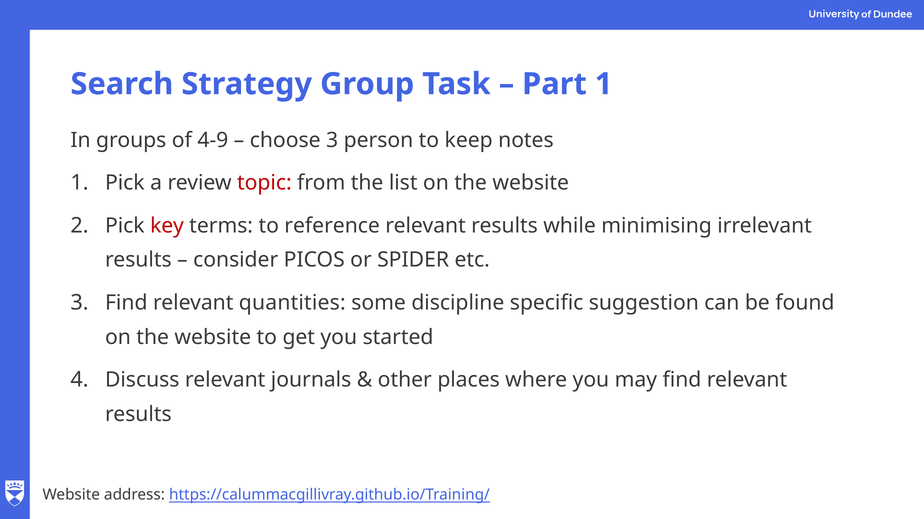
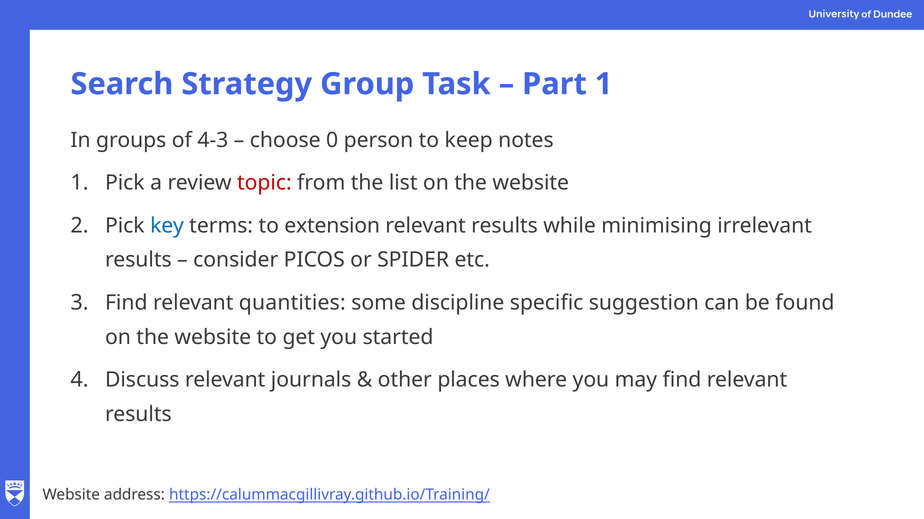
4-9: 4-9 -> 4-3
choose 3: 3 -> 0
key colour: red -> blue
reference: reference -> extension
